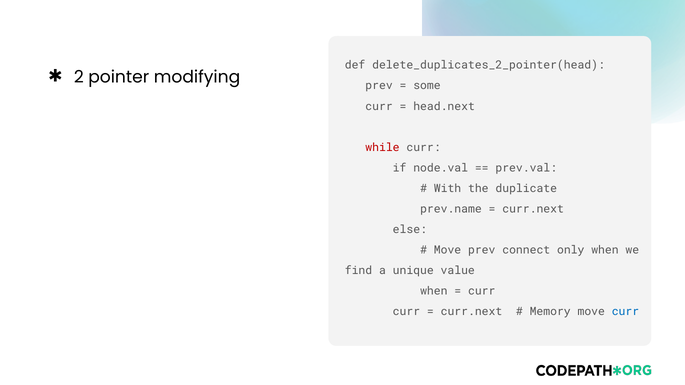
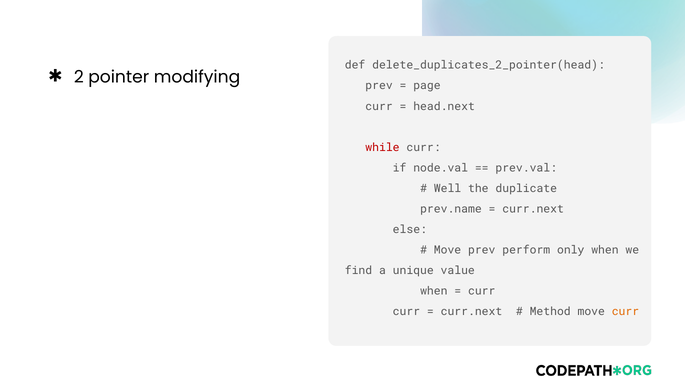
some: some -> page
With: With -> Well
connect: connect -> perform
Memory: Memory -> Method
curr at (625, 312) colour: blue -> orange
